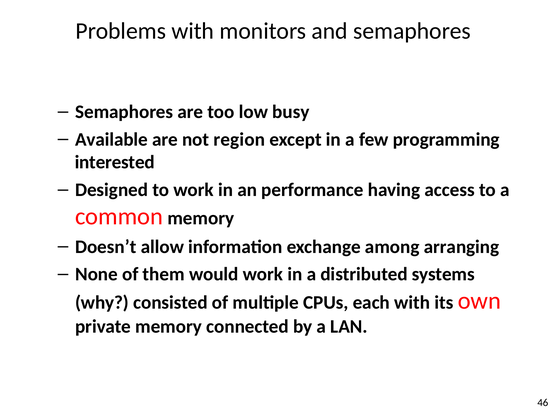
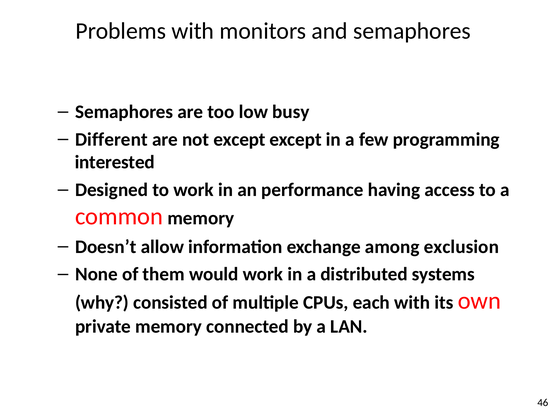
Available: Available -> Different
not region: region -> except
arranging: arranging -> exclusion
